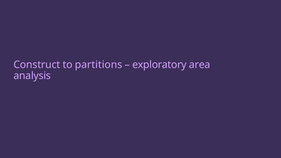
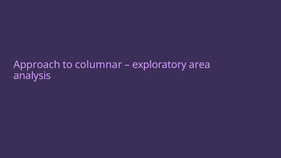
Construct: Construct -> Approach
partitions: partitions -> columnar
